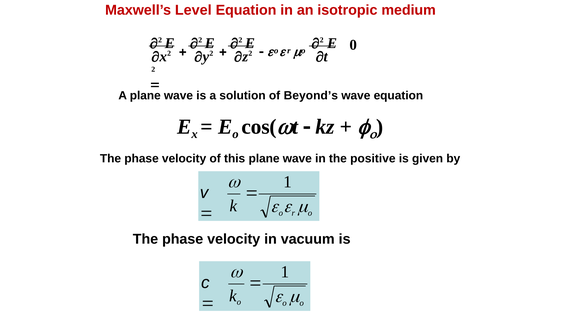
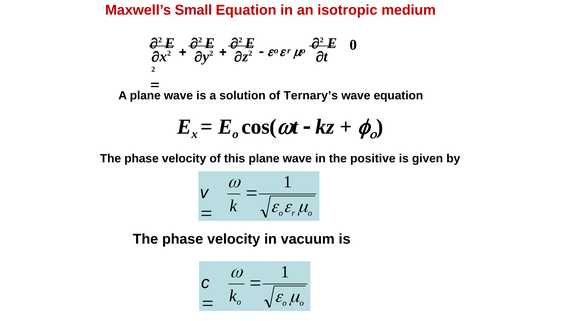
Level: Level -> Small
Beyond’s: Beyond’s -> Ternary’s
